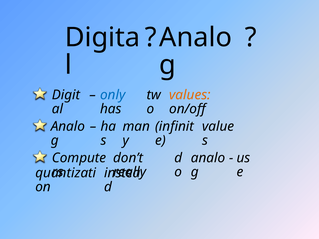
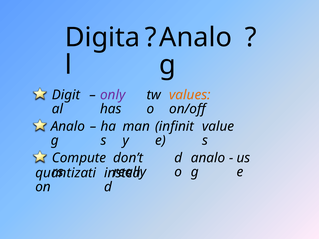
only colour: blue -> purple
